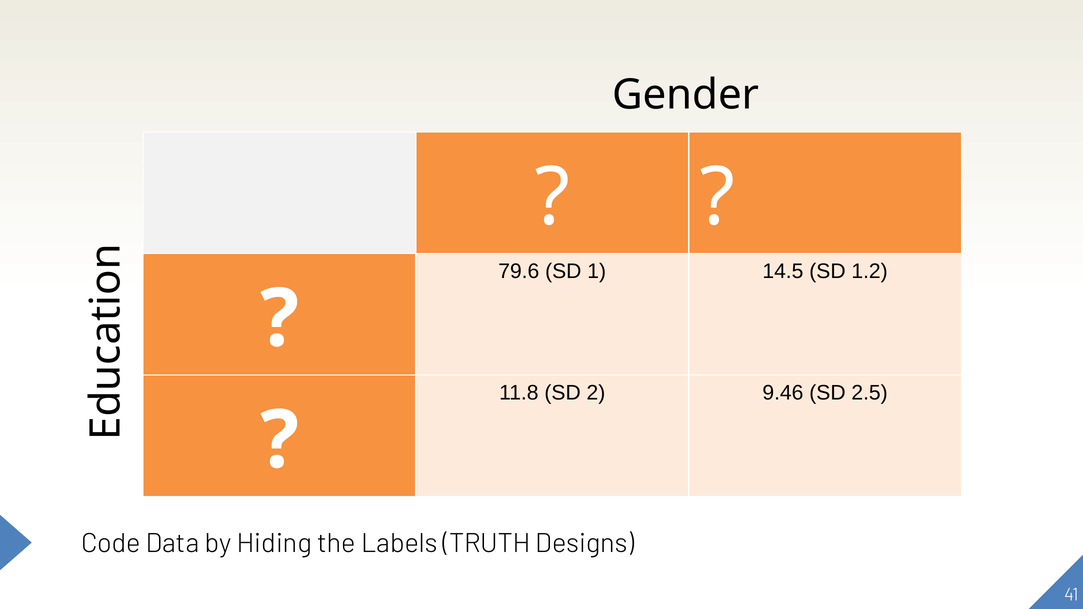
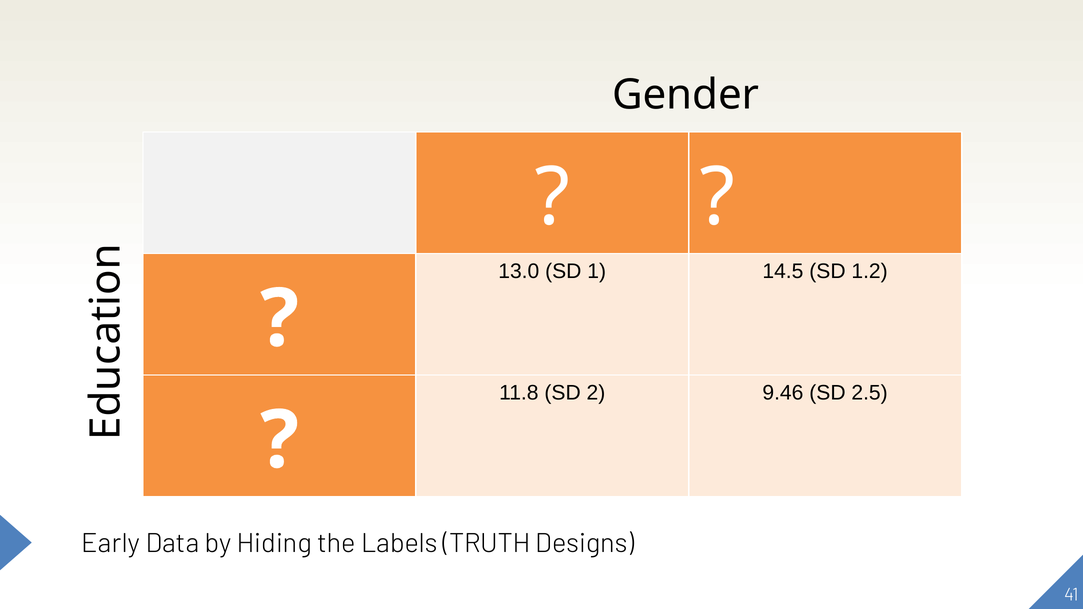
79.6: 79.6 -> 13.0
Code: Code -> Early
